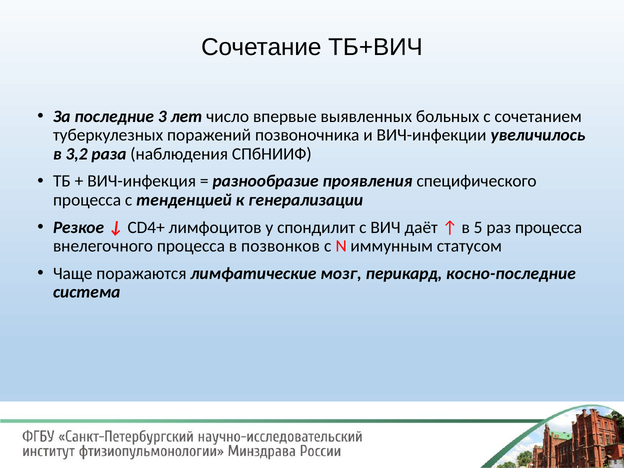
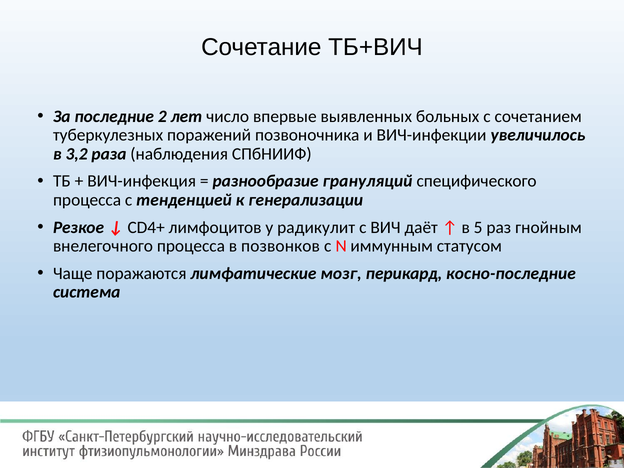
3: 3 -> 2
проявления: проявления -> грануляций
спондилит: спондилит -> радикулит
раз процесса: процесса -> гнойным
